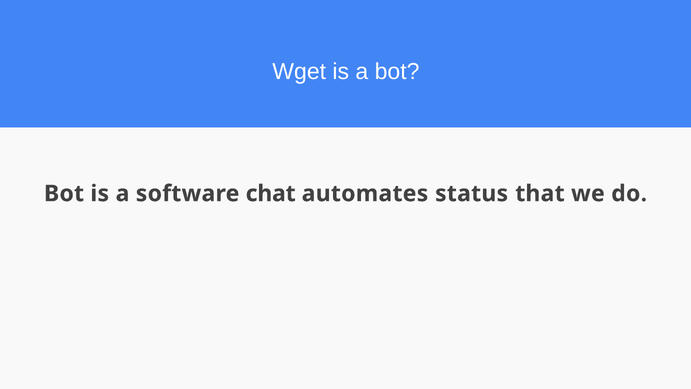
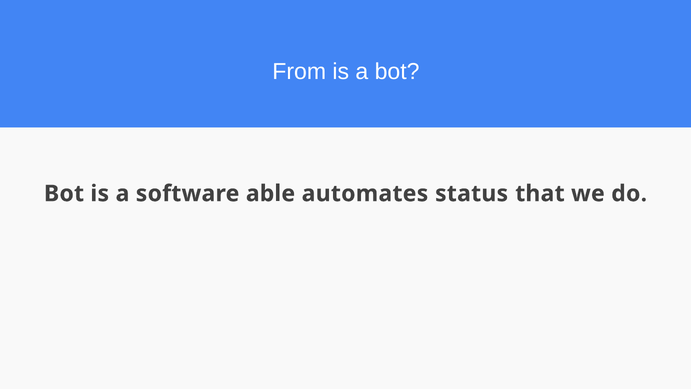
Wget: Wget -> From
chat: chat -> able
